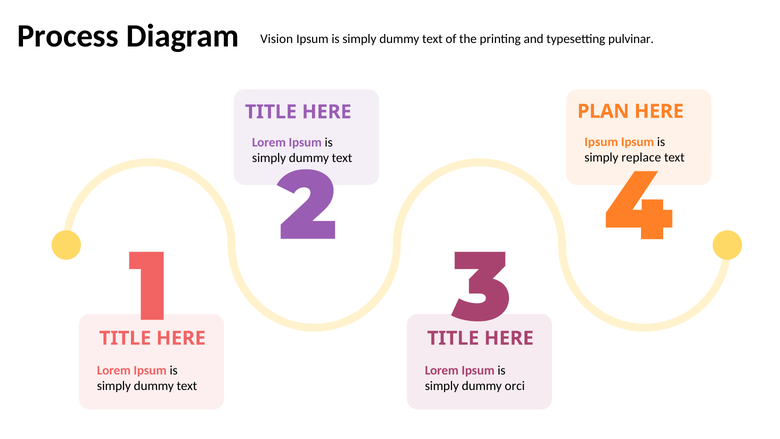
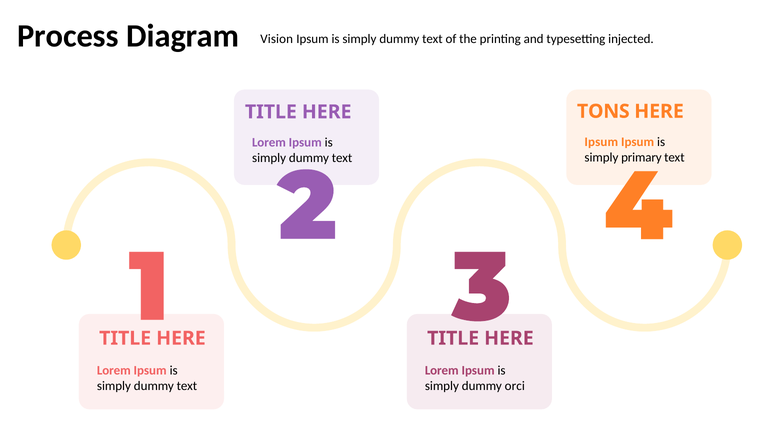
pulvinar: pulvinar -> injected
PLAN: PLAN -> TONS
replace: replace -> primary
